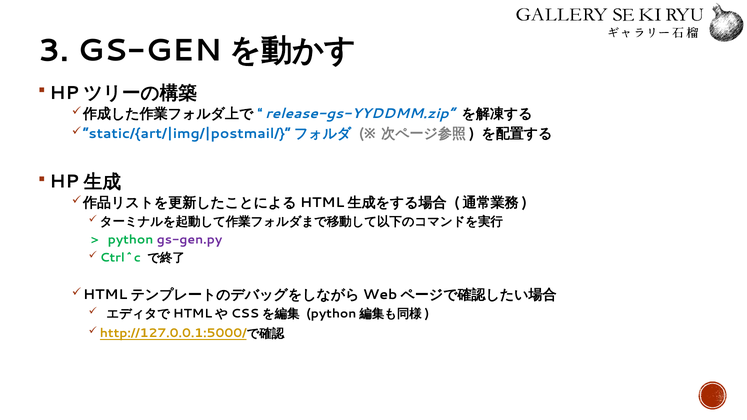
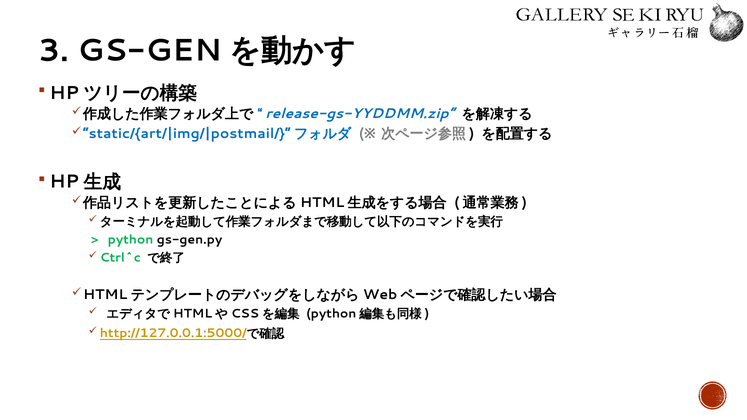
gs-gen.py colour: purple -> black
